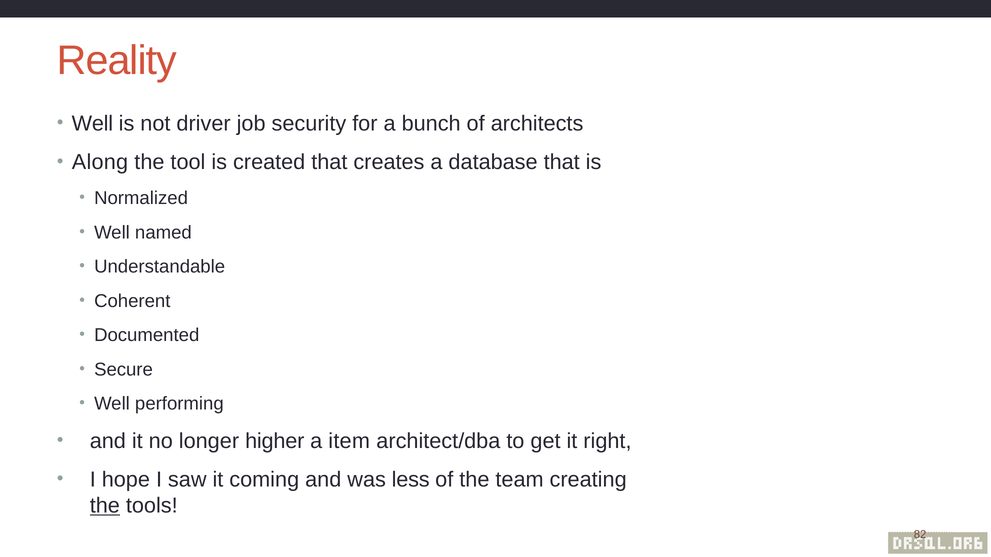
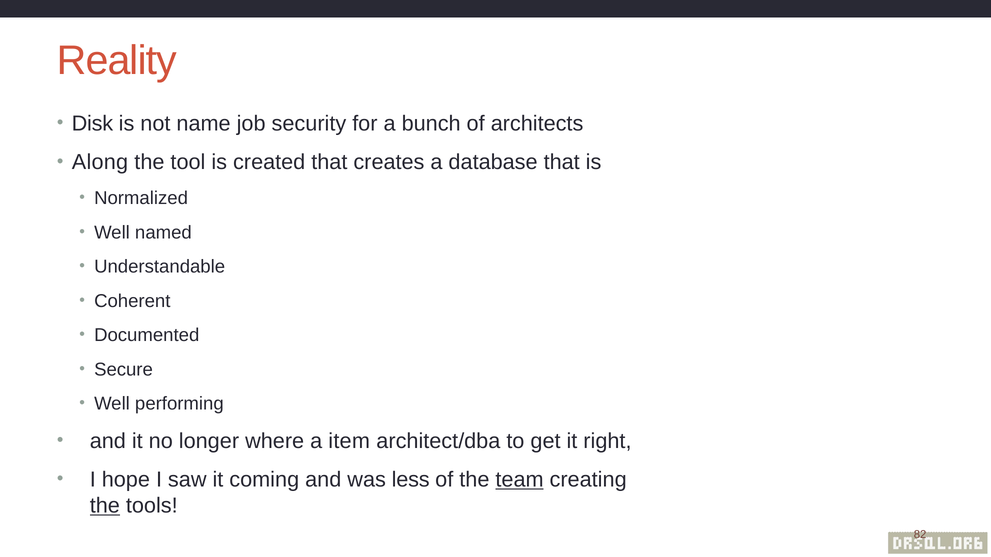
Well at (92, 124): Well -> Disk
driver: driver -> name
higher: higher -> where
team underline: none -> present
